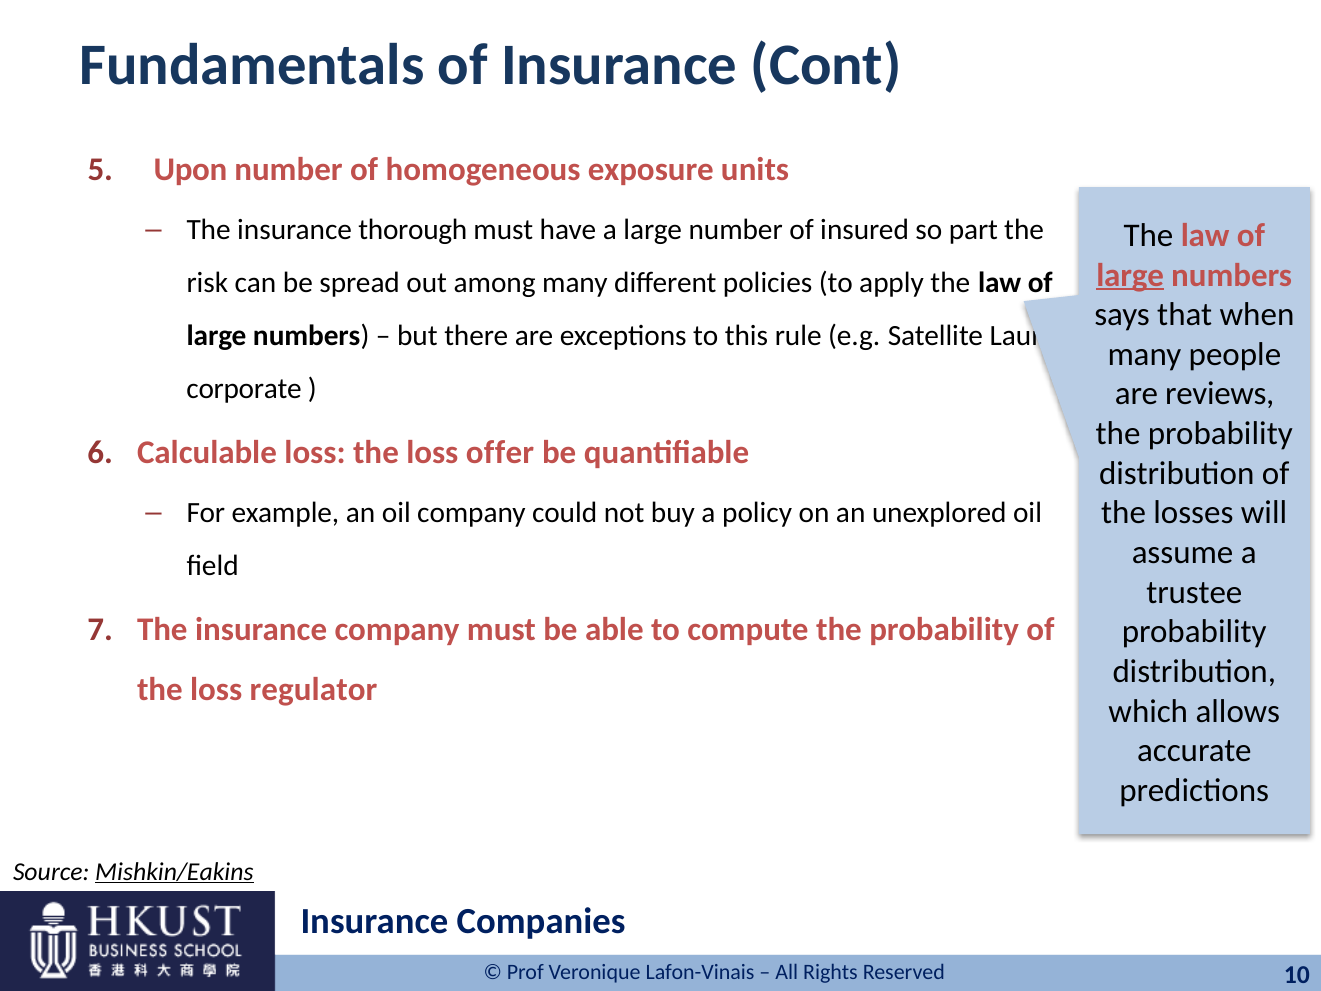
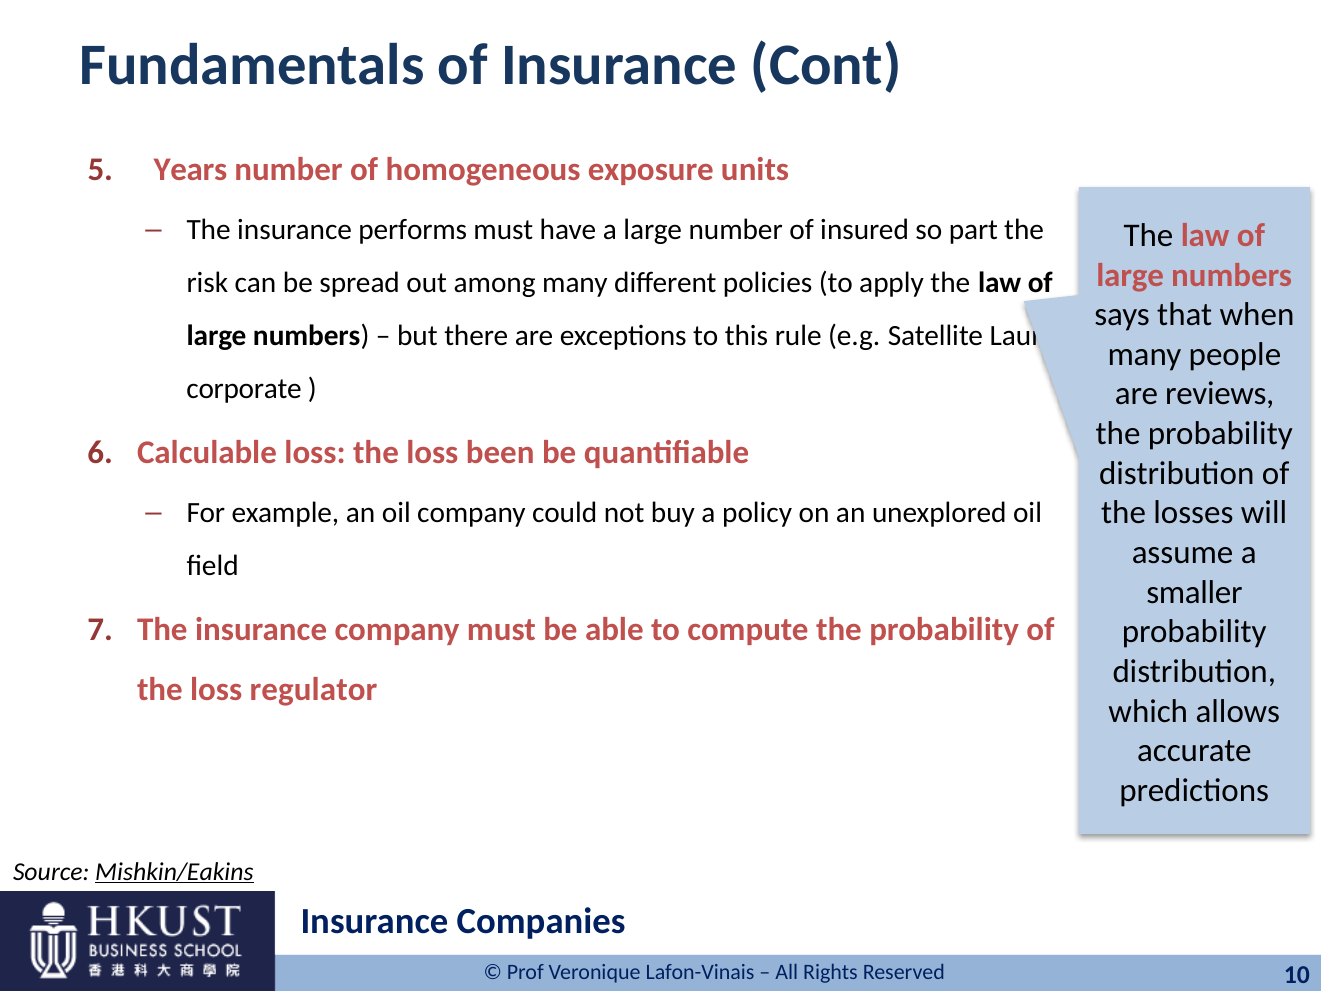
Upon: Upon -> Years
thorough: thorough -> performs
large at (1130, 275) underline: present -> none
offer: offer -> been
trustee: trustee -> smaller
